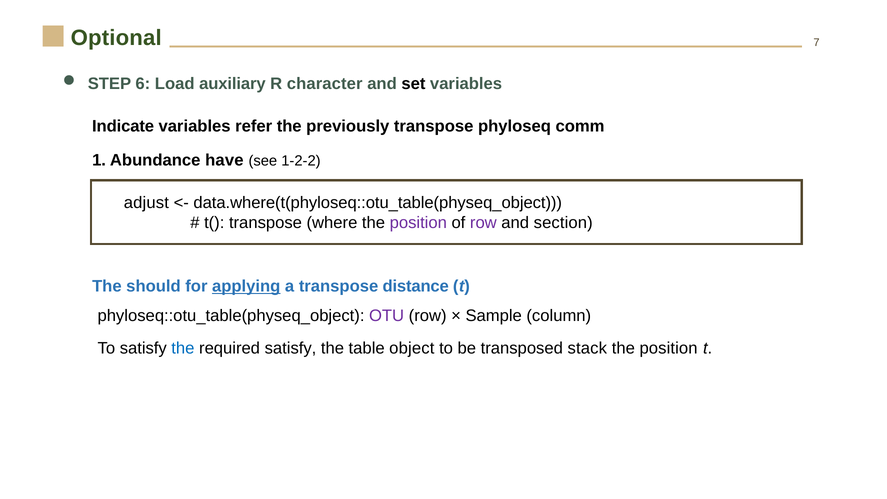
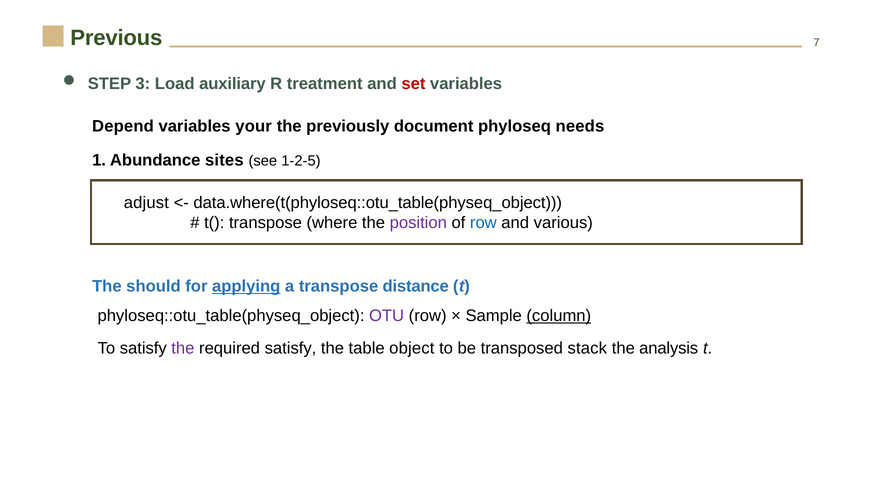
Optional: Optional -> Previous
6: 6 -> 3
character: character -> treatment
set colour: black -> red
Indicate: Indicate -> Depend
refer: refer -> your
previously transpose: transpose -> document
comm: comm -> needs
have: have -> sites
1-2-2: 1-2-2 -> 1-2-5
row at (483, 223) colour: purple -> blue
section: section -> various
column underline: none -> present
the at (183, 348) colour: blue -> purple
position at (669, 348): position -> analysis
